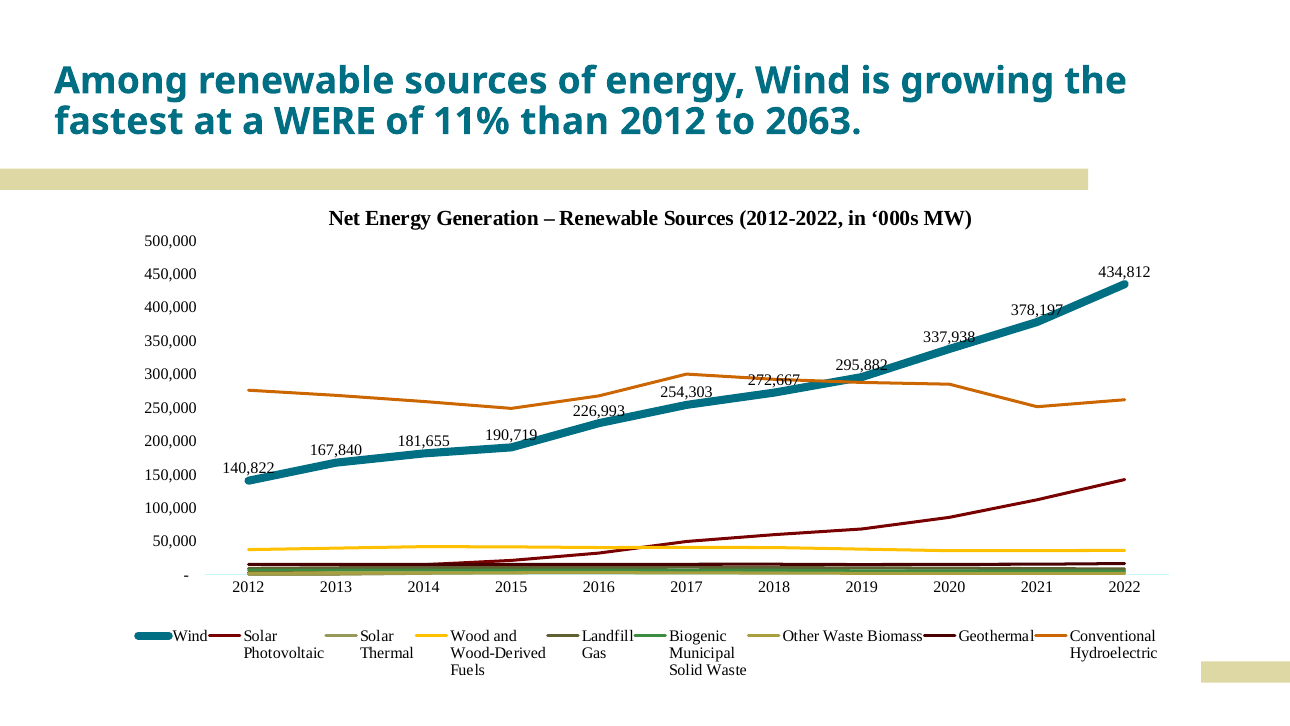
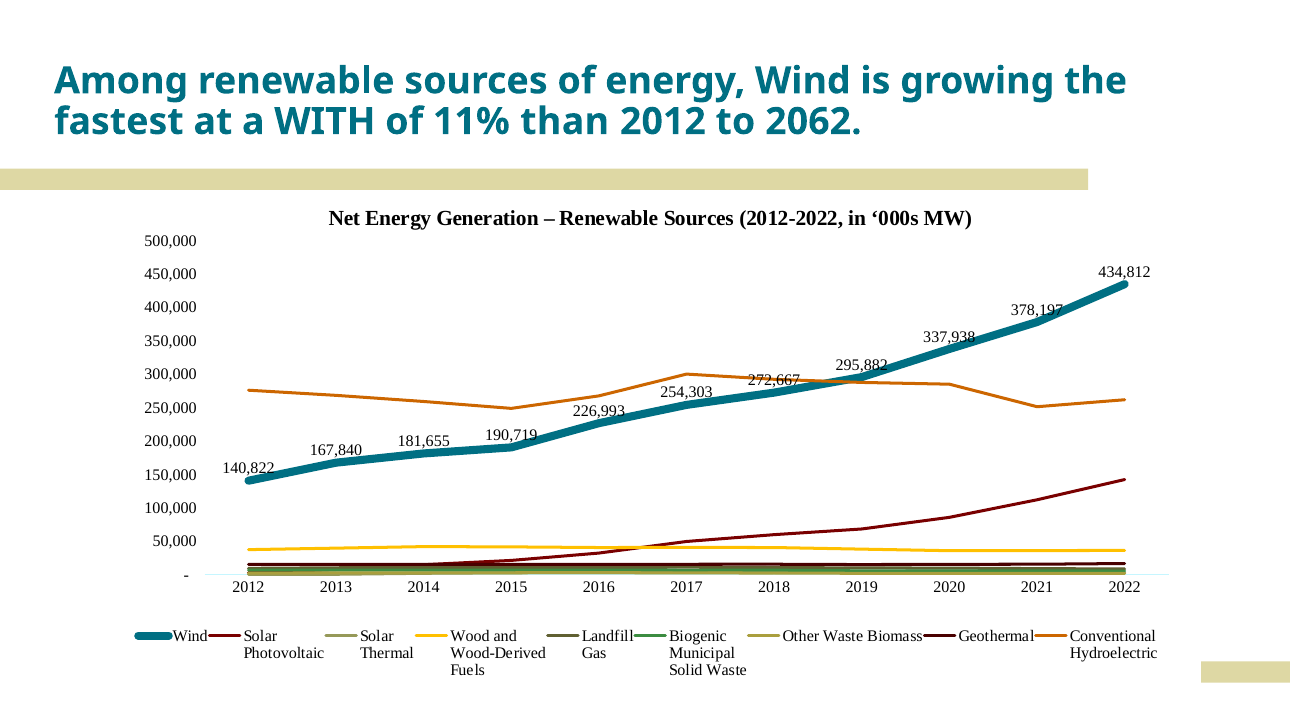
WERE: WERE -> WITH
2063: 2063 -> 2062
